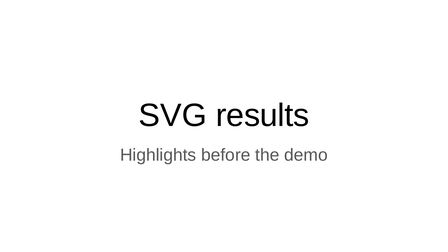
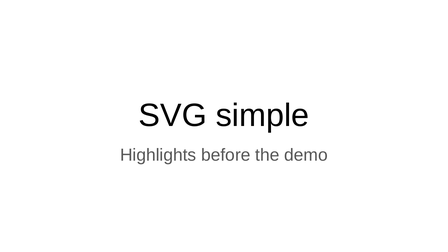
results: results -> simple
